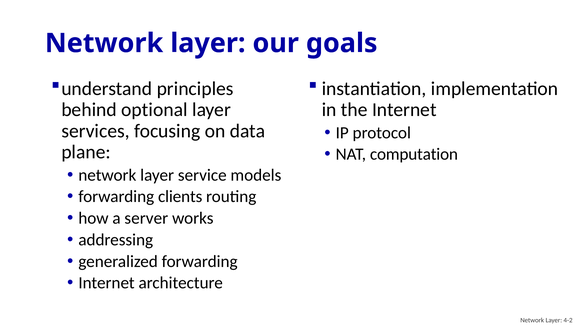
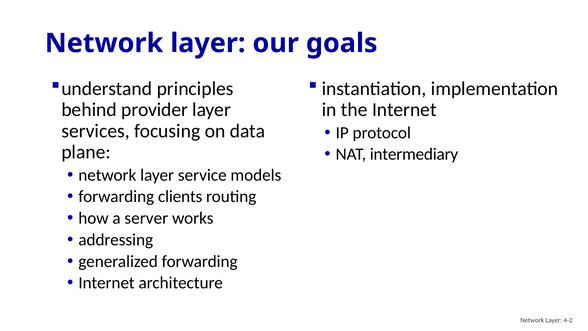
optional: optional -> provider
computation: computation -> intermediary
